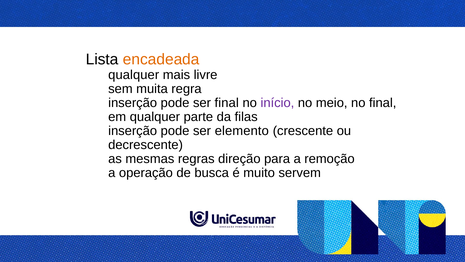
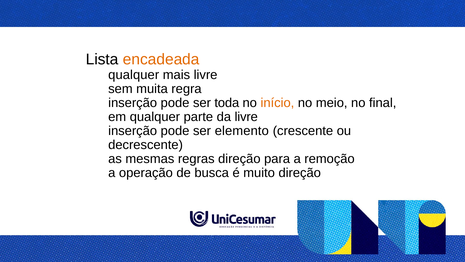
ser final: final -> toda
início colour: purple -> orange
da filas: filas -> livre
muito servem: servem -> direção
